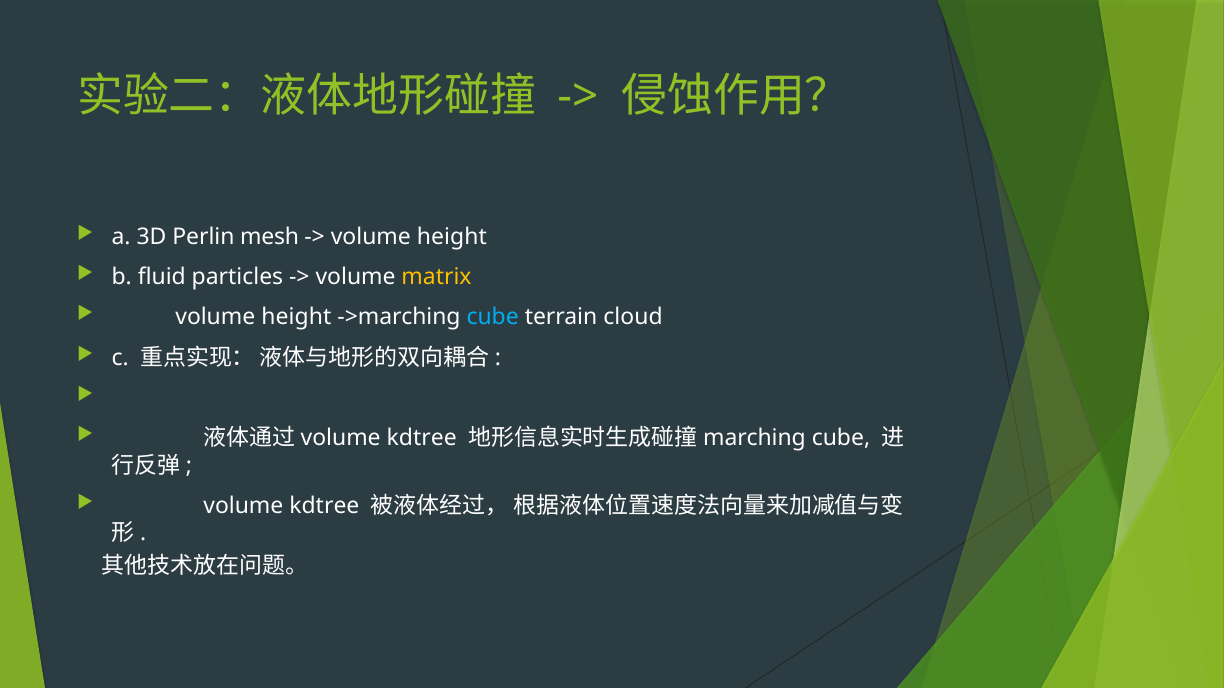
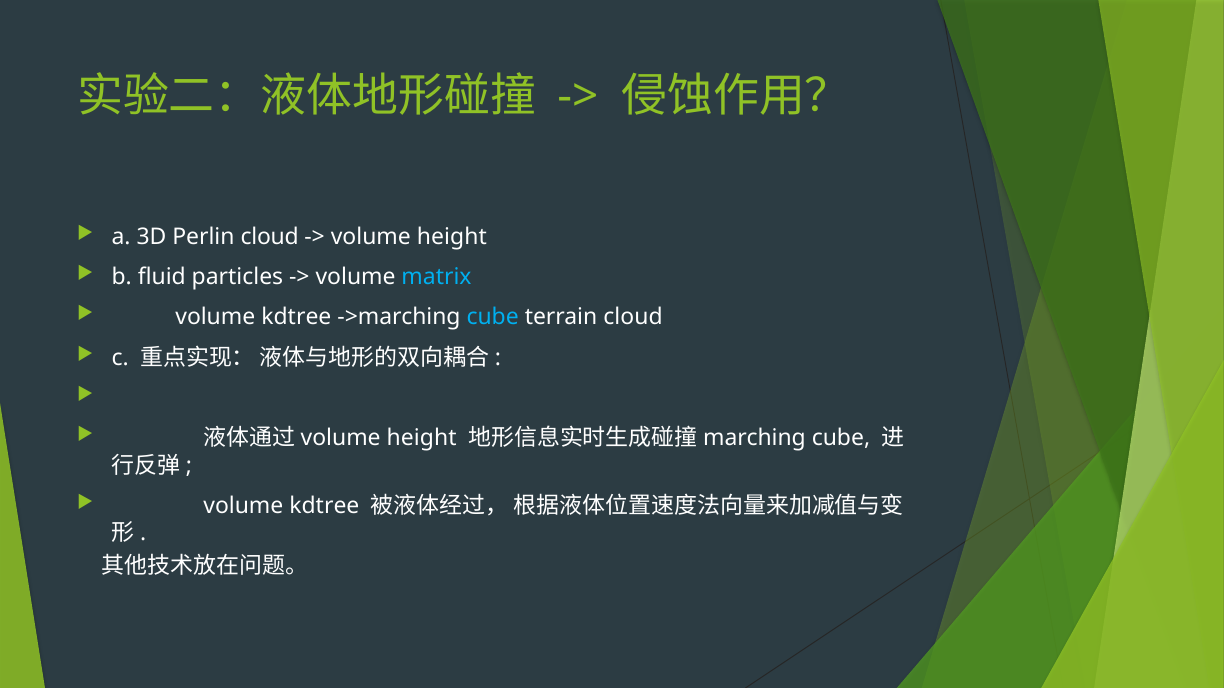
Perlin mesh: mesh -> cloud
matrix colour: yellow -> light blue
height at (296, 317): height -> kdtree
kdtree at (422, 438): kdtree -> height
